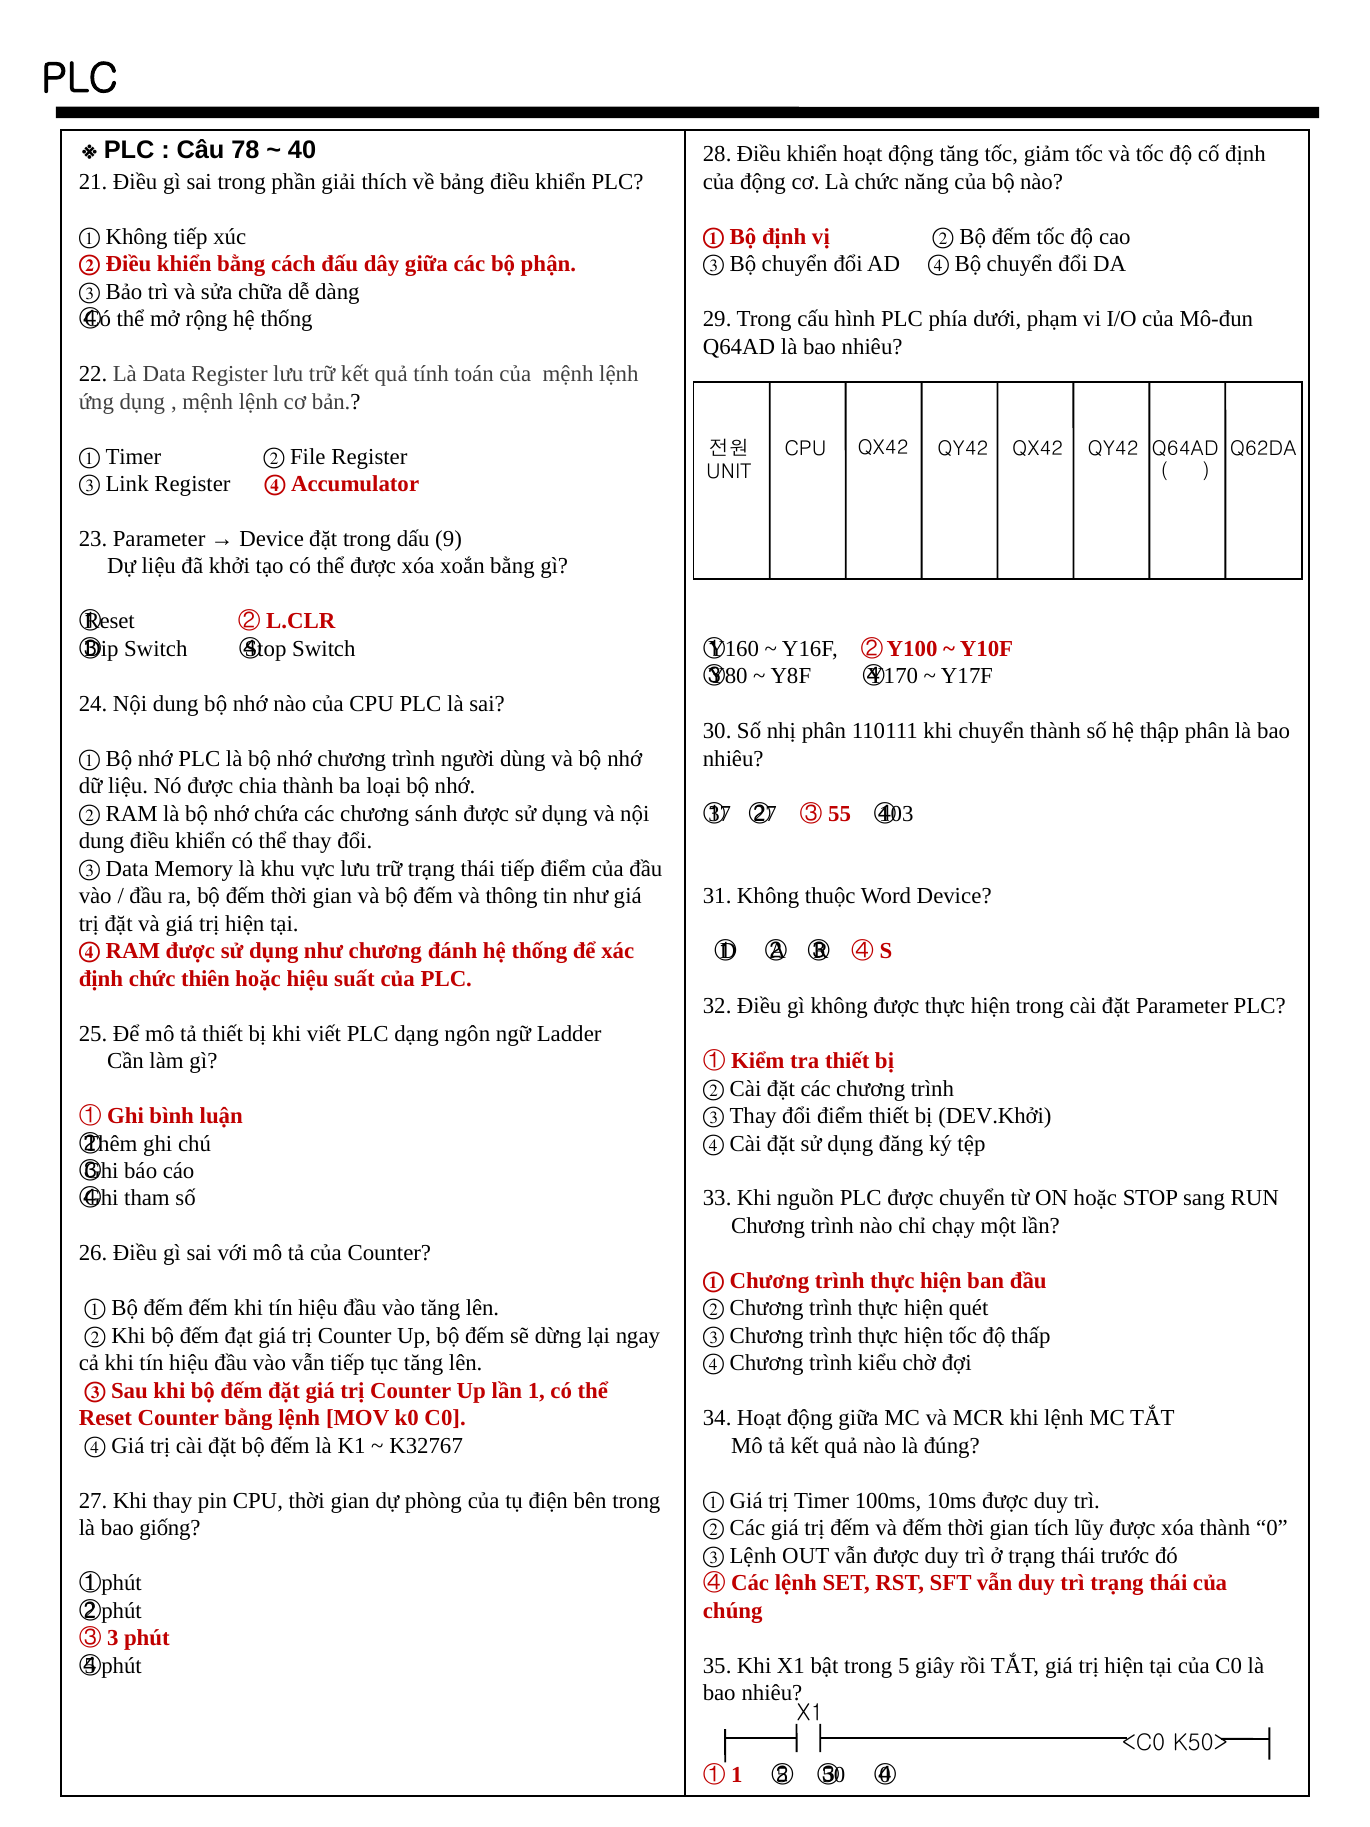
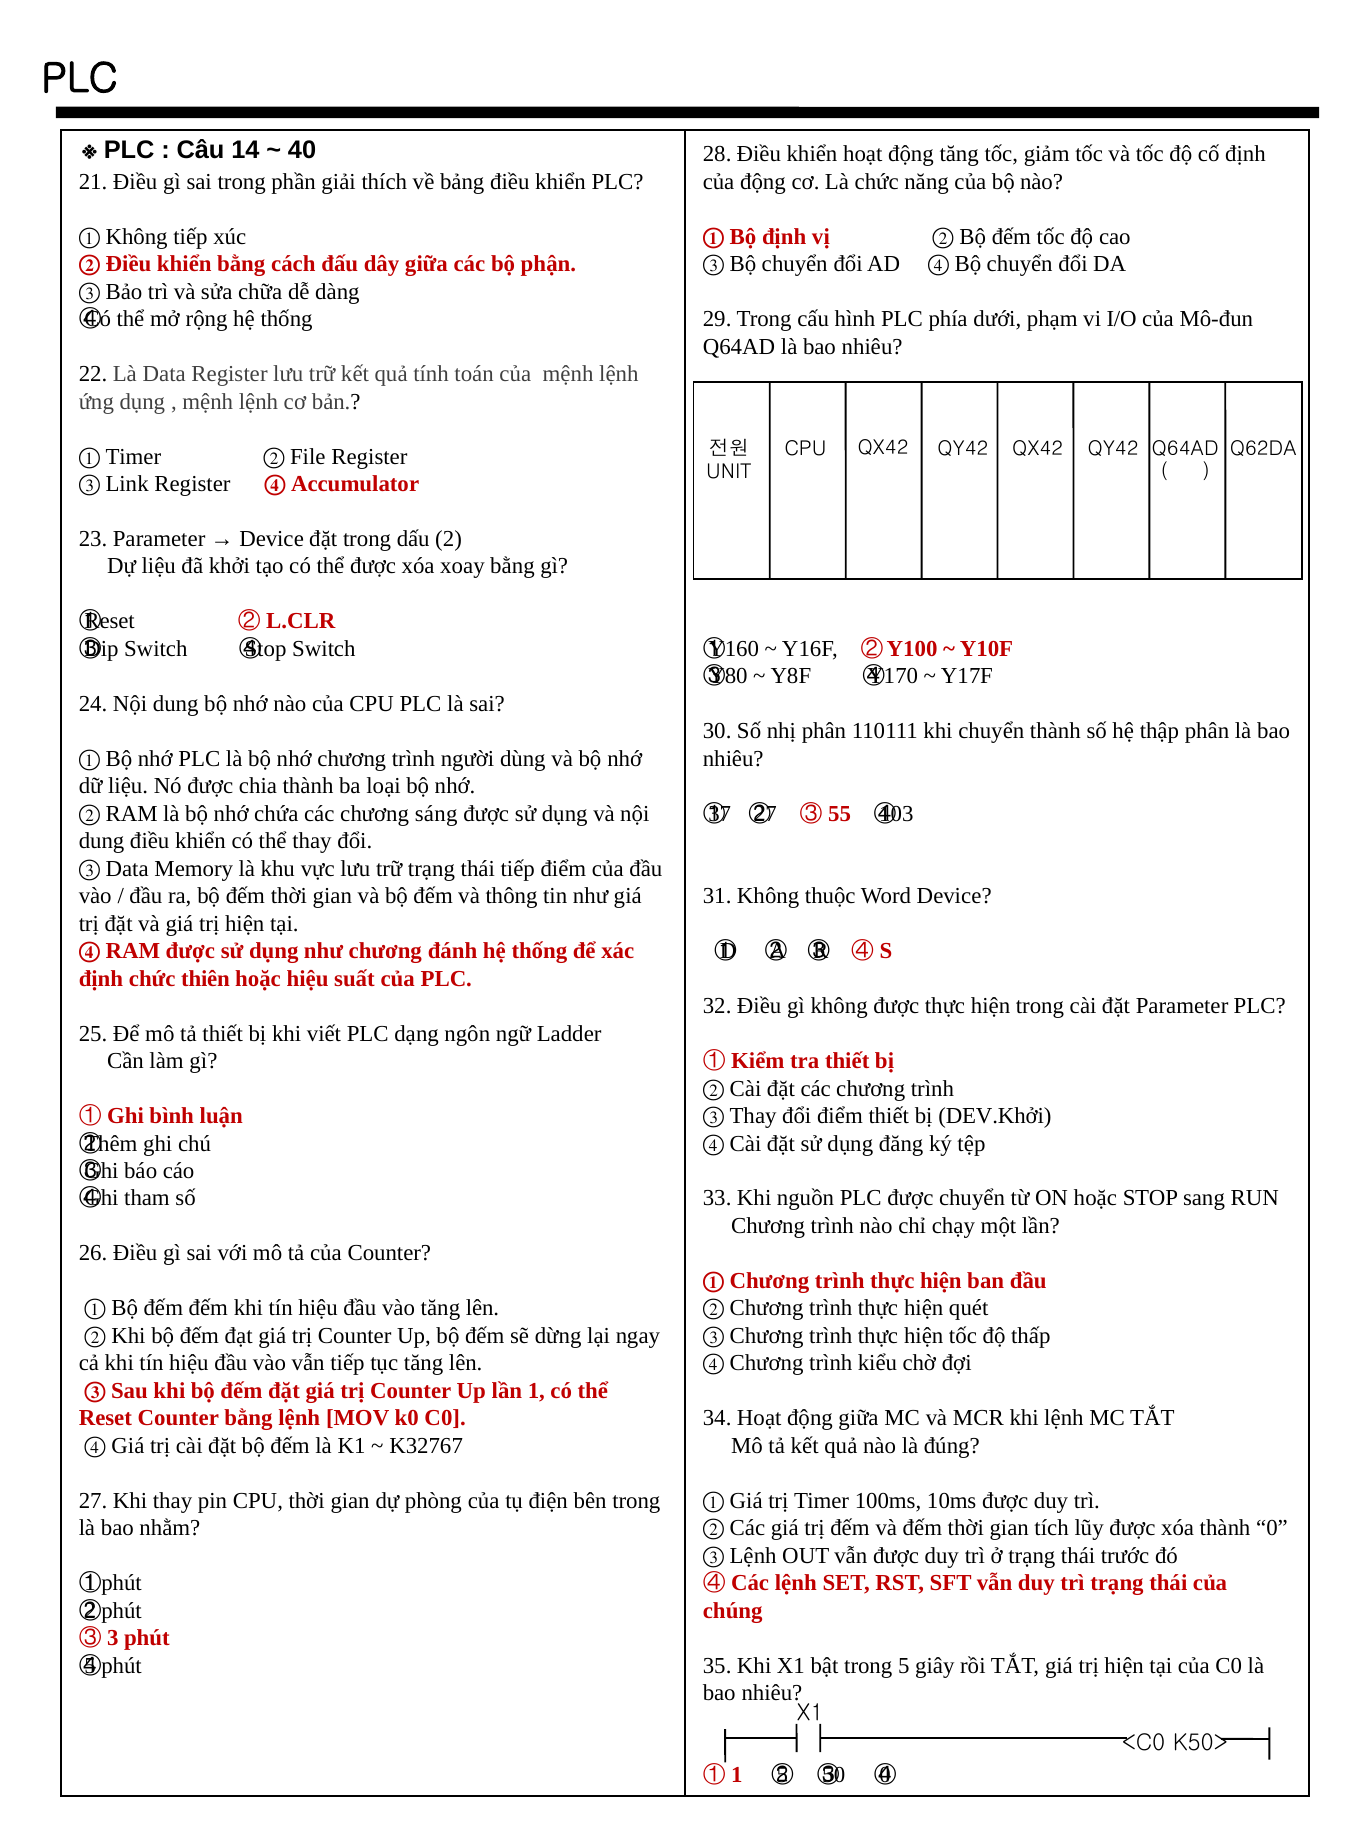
78: 78 -> 14
9: 9 -> 2
xoắn: xoắn -> xoay
sánh: sánh -> sáng
giống: giống -> nhằm
